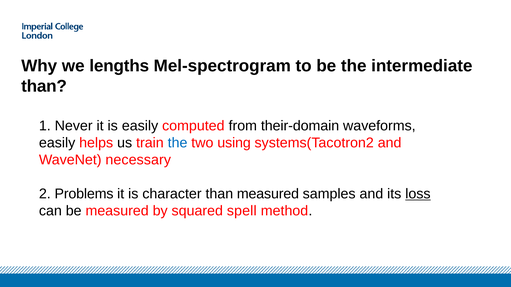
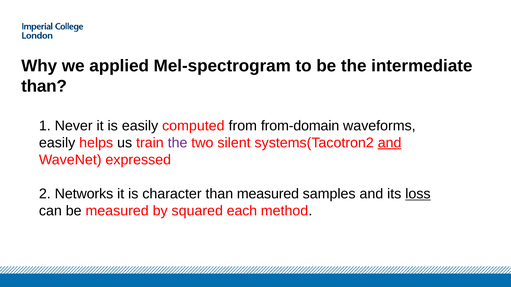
lengths: lengths -> applied
their-domain: their-domain -> from-domain
the at (178, 143) colour: blue -> purple
using: using -> silent
and at (390, 143) underline: none -> present
necessary: necessary -> expressed
Problems: Problems -> Networks
spell: spell -> each
